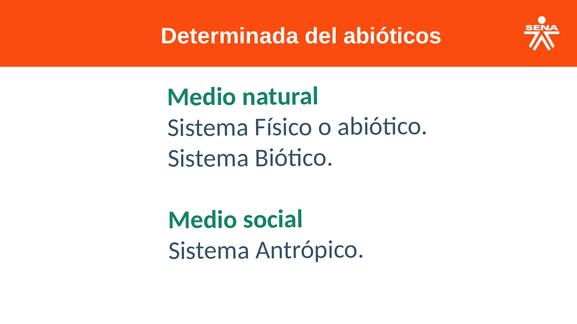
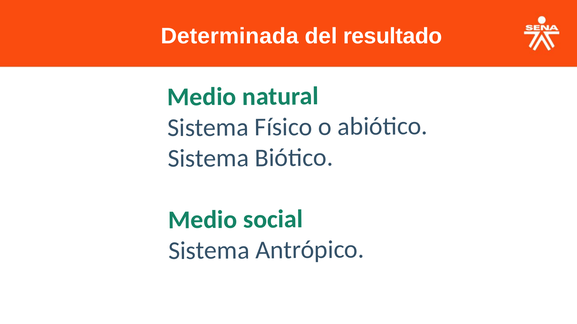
abióticos: abióticos -> resultado
